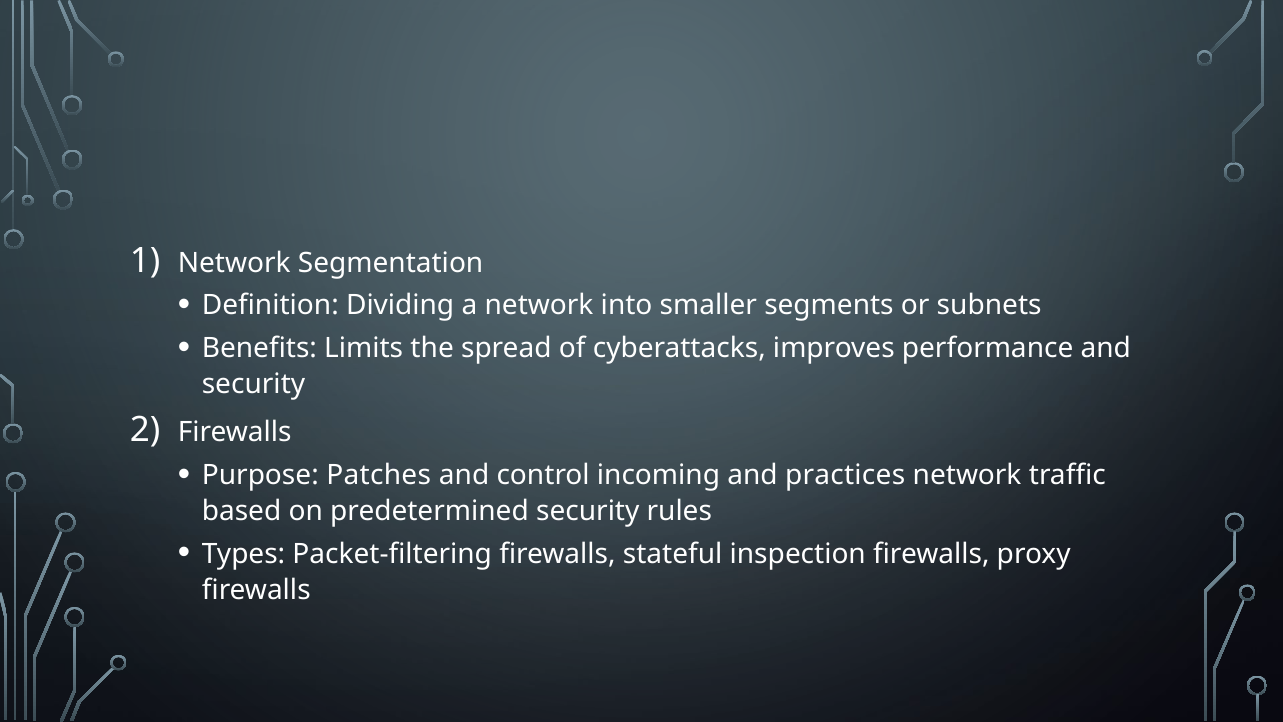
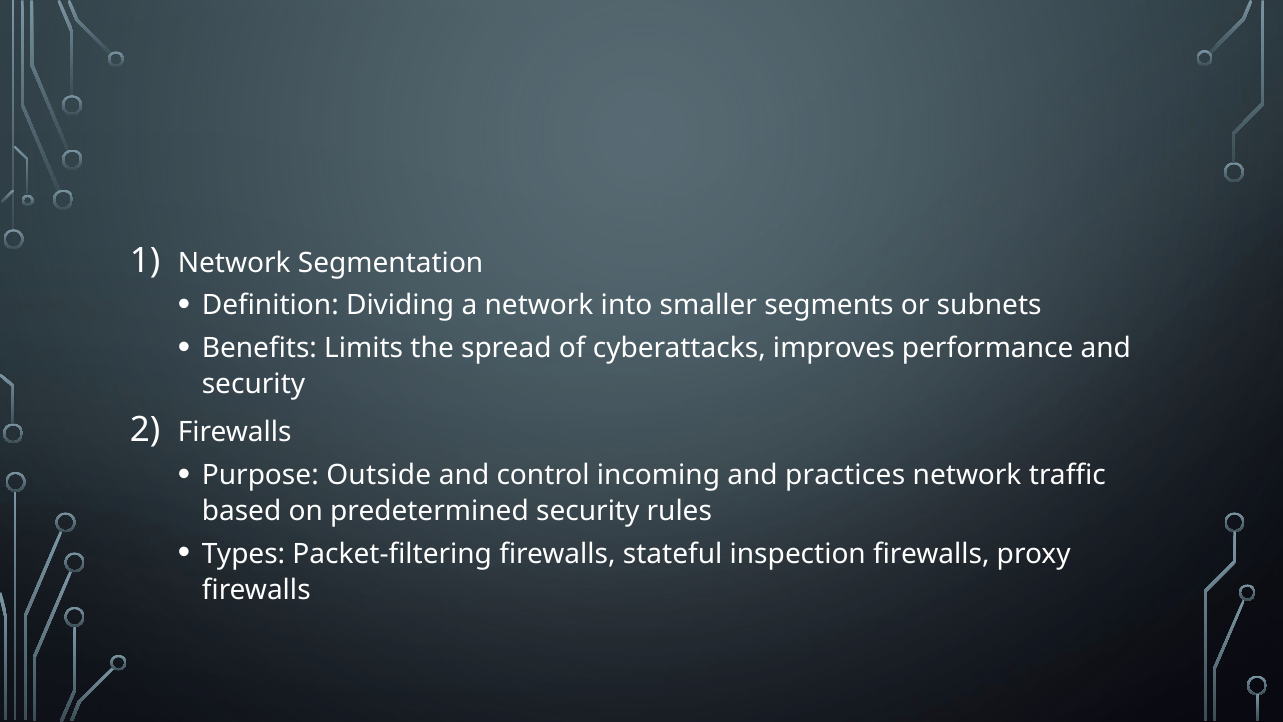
Patches: Patches -> Outside
